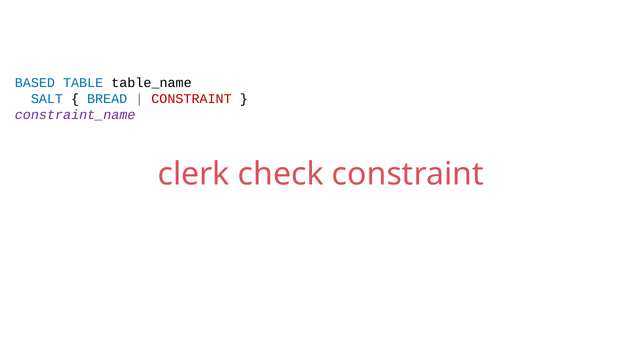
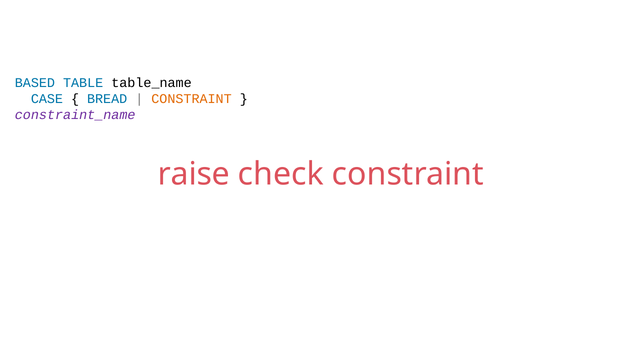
SALT: SALT -> CASE
CONSTRAINT at (191, 99) colour: red -> orange
clerk: clerk -> raise
